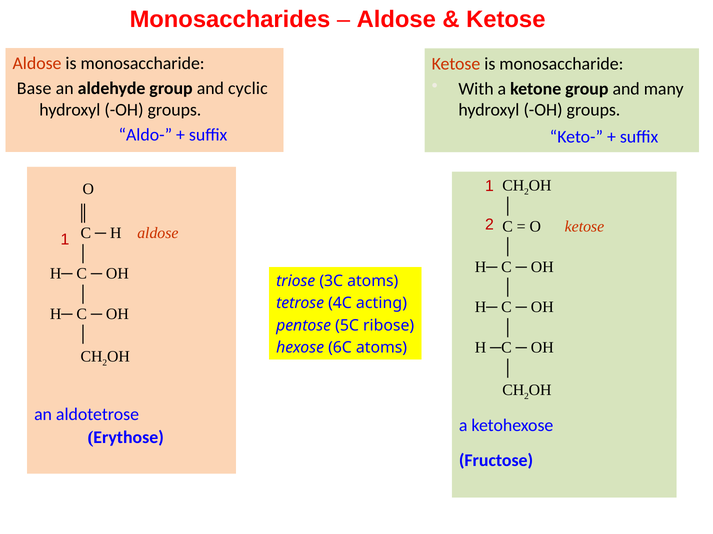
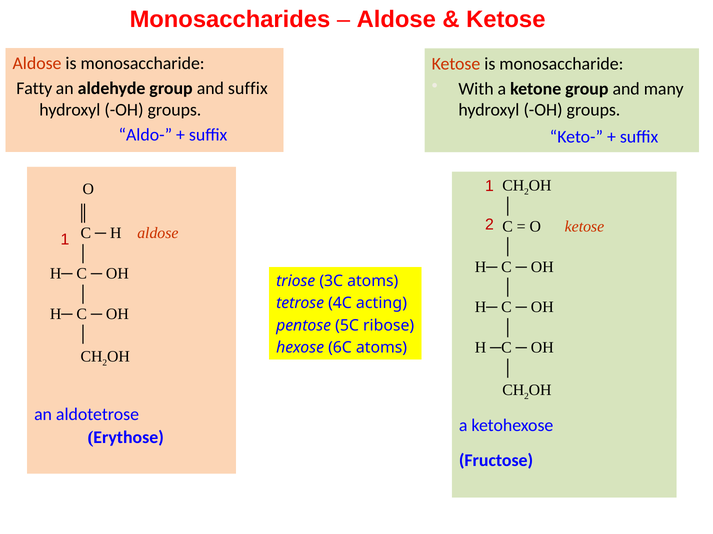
Base: Base -> Fatty
and cyclic: cyclic -> suffix
